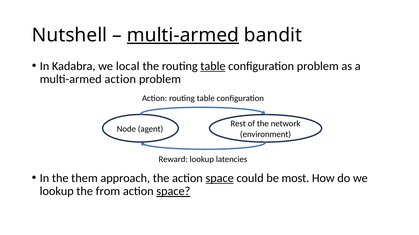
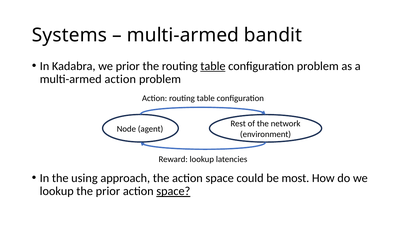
Nutshell: Nutshell -> Systems
multi-armed at (183, 35) underline: present -> none
we local: local -> prior
them: them -> using
space at (220, 179) underline: present -> none
the from: from -> prior
